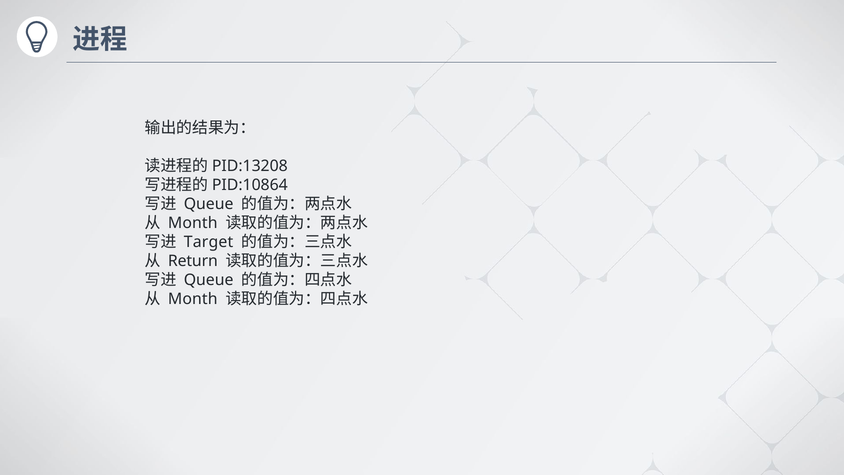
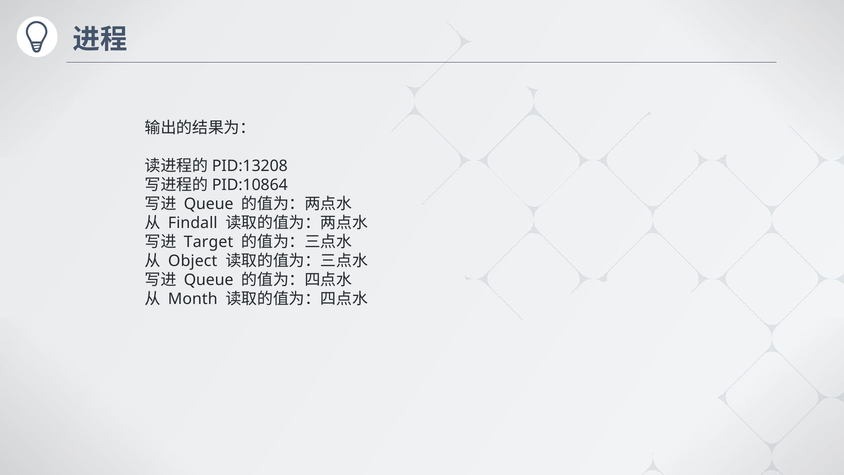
Month at (193, 223): Month -> Findall
Return: Return -> Object
